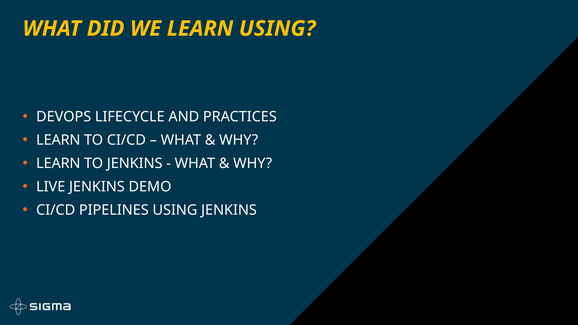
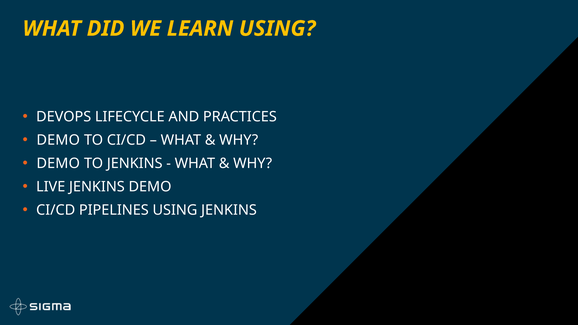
LEARN at (58, 140): LEARN -> DEMO
LEARN at (58, 164): LEARN -> DEMO
